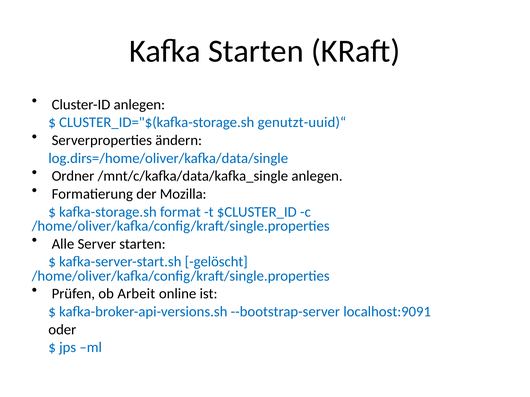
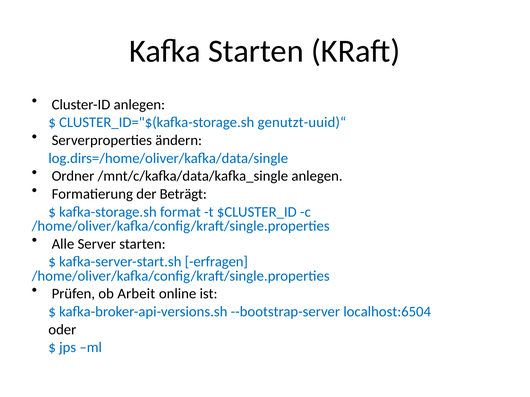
Mozilla: Mozilla -> Beträgt
gelöscht: gelöscht -> erfragen
localhost:9091: localhost:9091 -> localhost:6504
